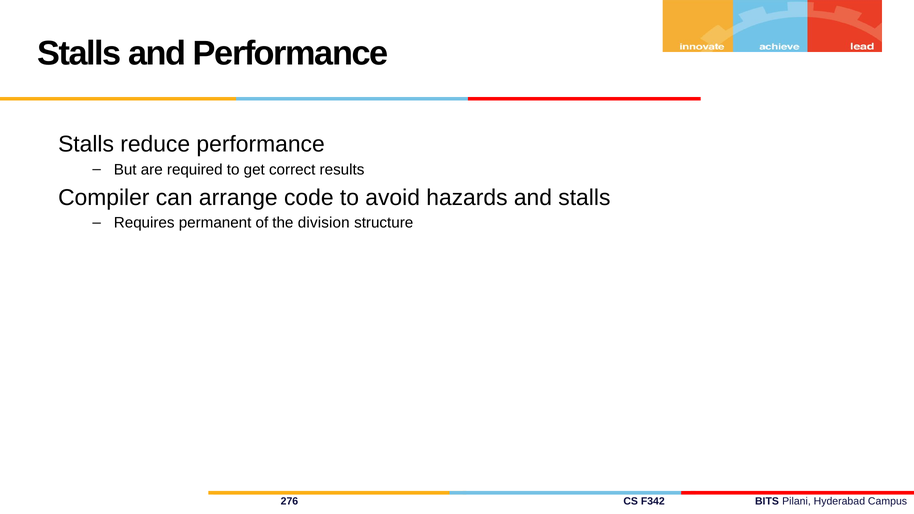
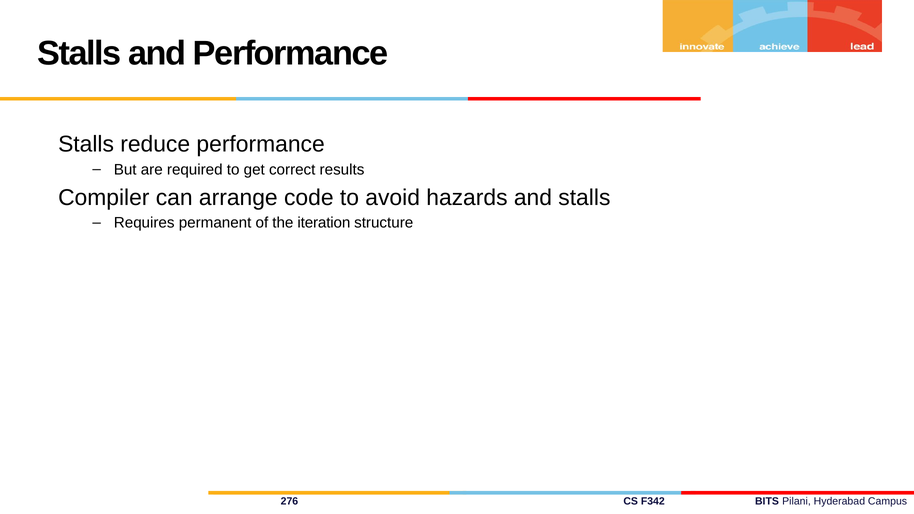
division: division -> iteration
